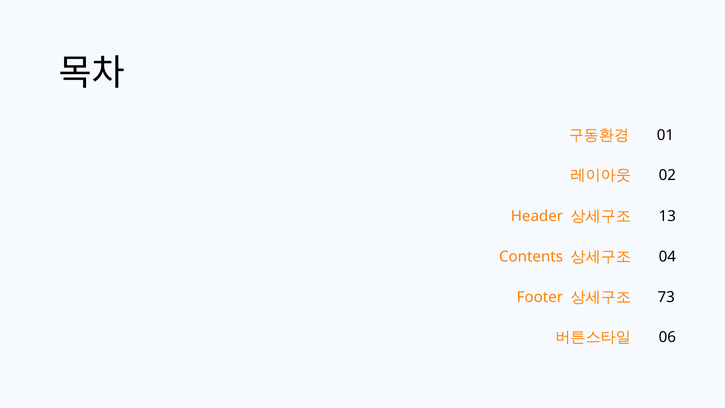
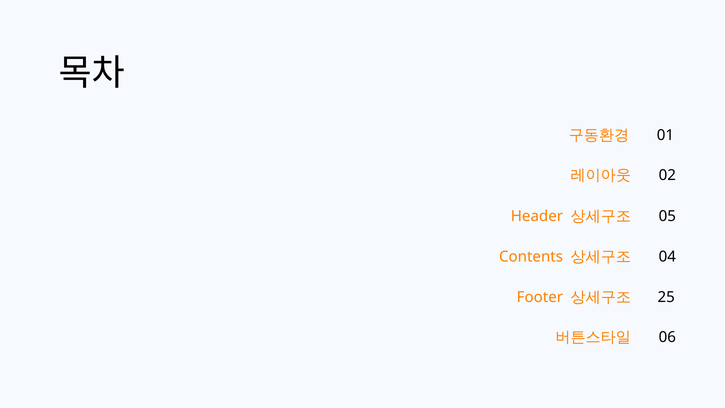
13: 13 -> 05
73: 73 -> 25
